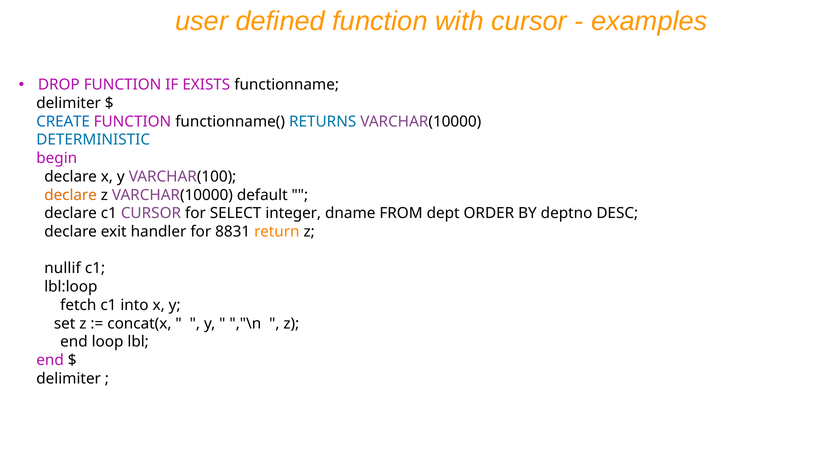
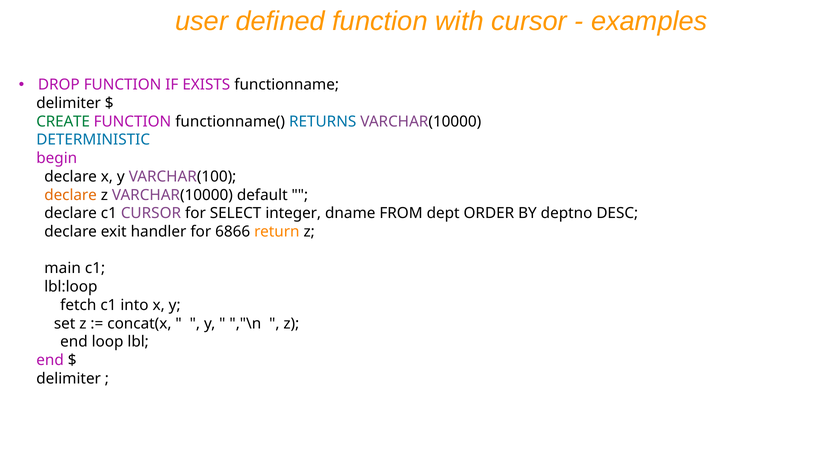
CREATE colour: blue -> green
8831: 8831 -> 6866
nullif: nullif -> main
